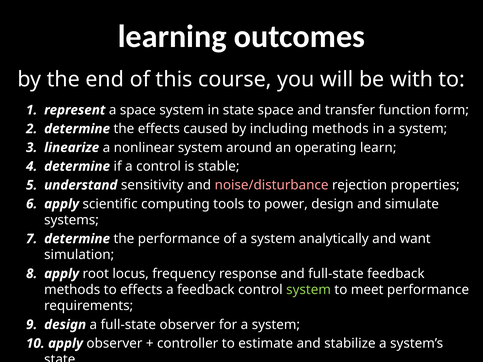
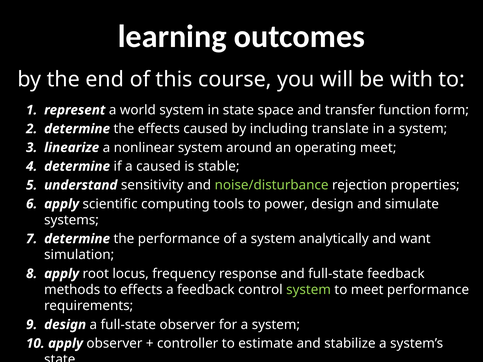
a space: space -> world
including methods: methods -> translate
operating learn: learn -> meet
a control: control -> caused
noise/disturbance colour: pink -> light green
